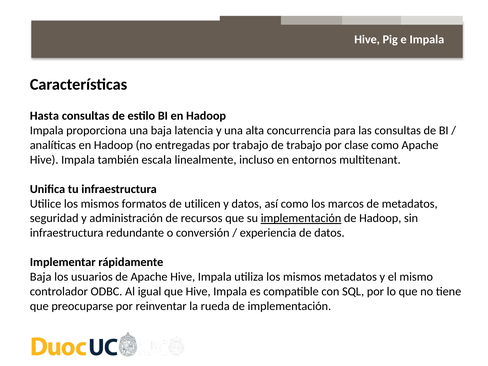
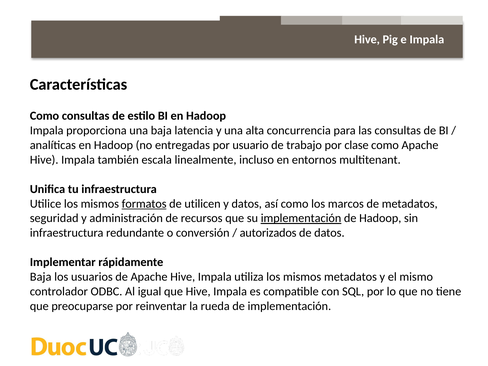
Hasta at (44, 116): Hasta -> Como
por trabajo: trabajo -> usuario
formatos underline: none -> present
experiencia: experiencia -> autorizados
